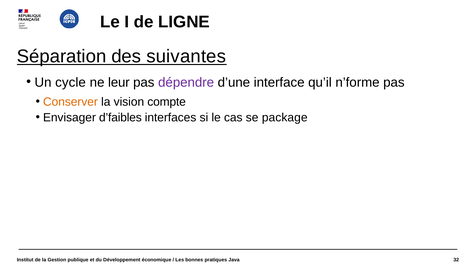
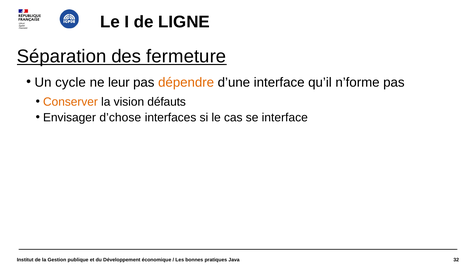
suivantes: suivantes -> fermeture
dépendre colour: purple -> orange
compte: compte -> défauts
d’faibles: d’faibles -> d’chose
se package: package -> interface
